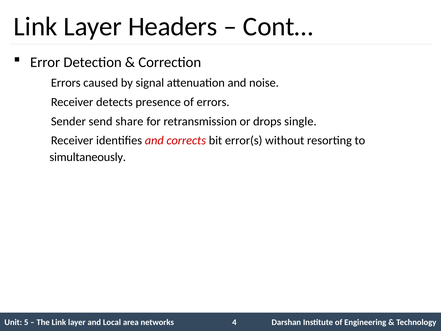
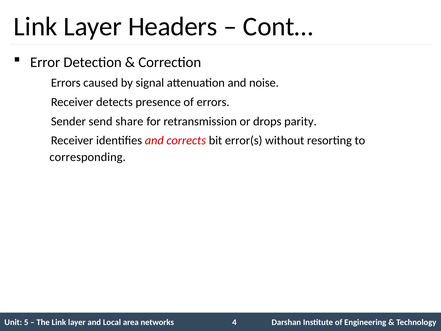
single: single -> parity
simultaneously: simultaneously -> corresponding
